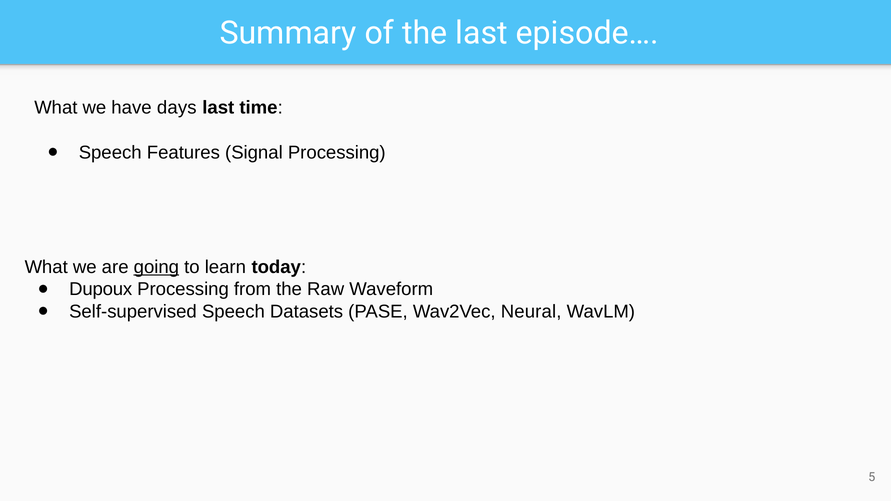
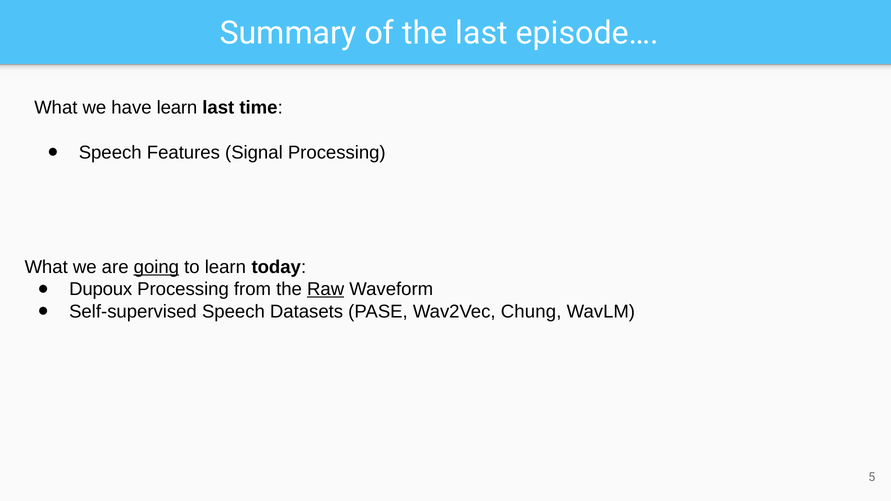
have days: days -> learn
Raw underline: none -> present
Neural: Neural -> Chung
